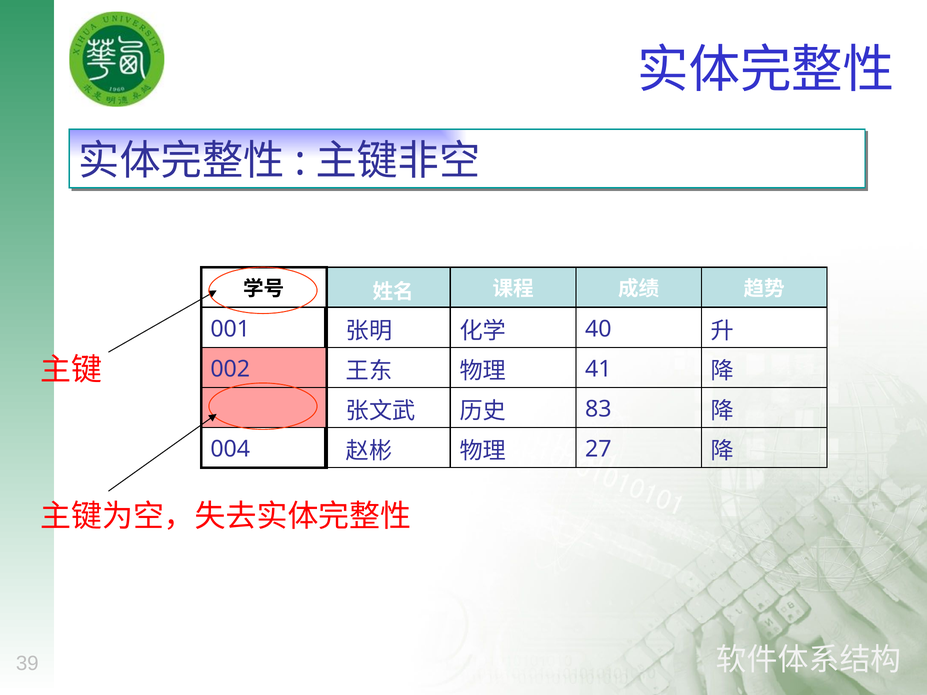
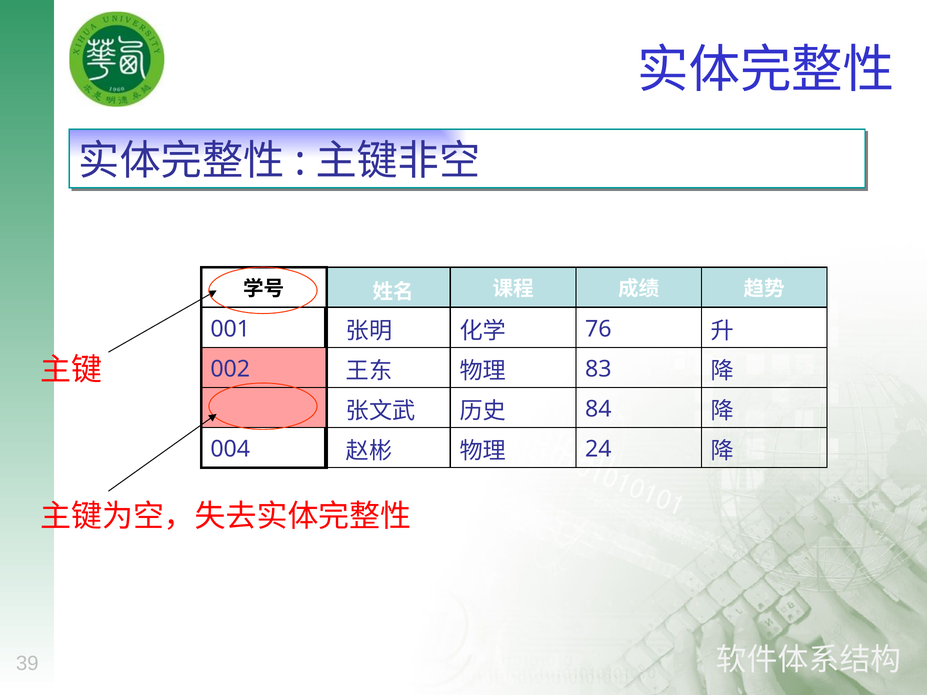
40: 40 -> 76
41: 41 -> 83
83: 83 -> 84
27: 27 -> 24
